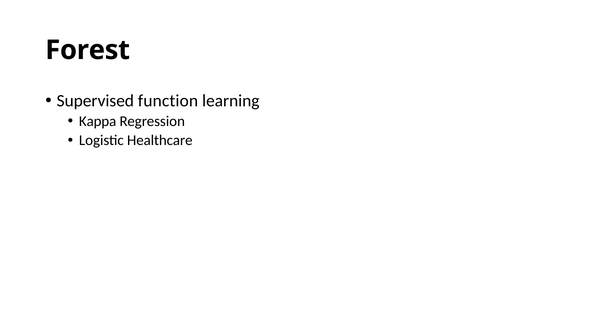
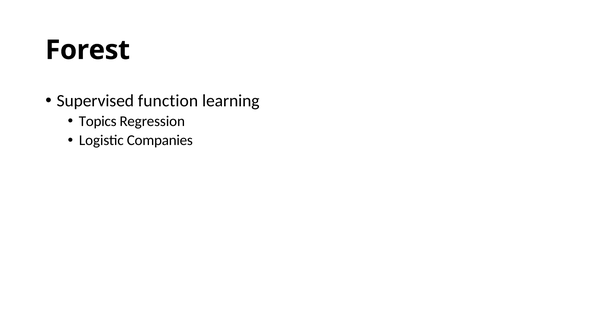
Kappa: Kappa -> Topics
Healthcare: Healthcare -> Companies
